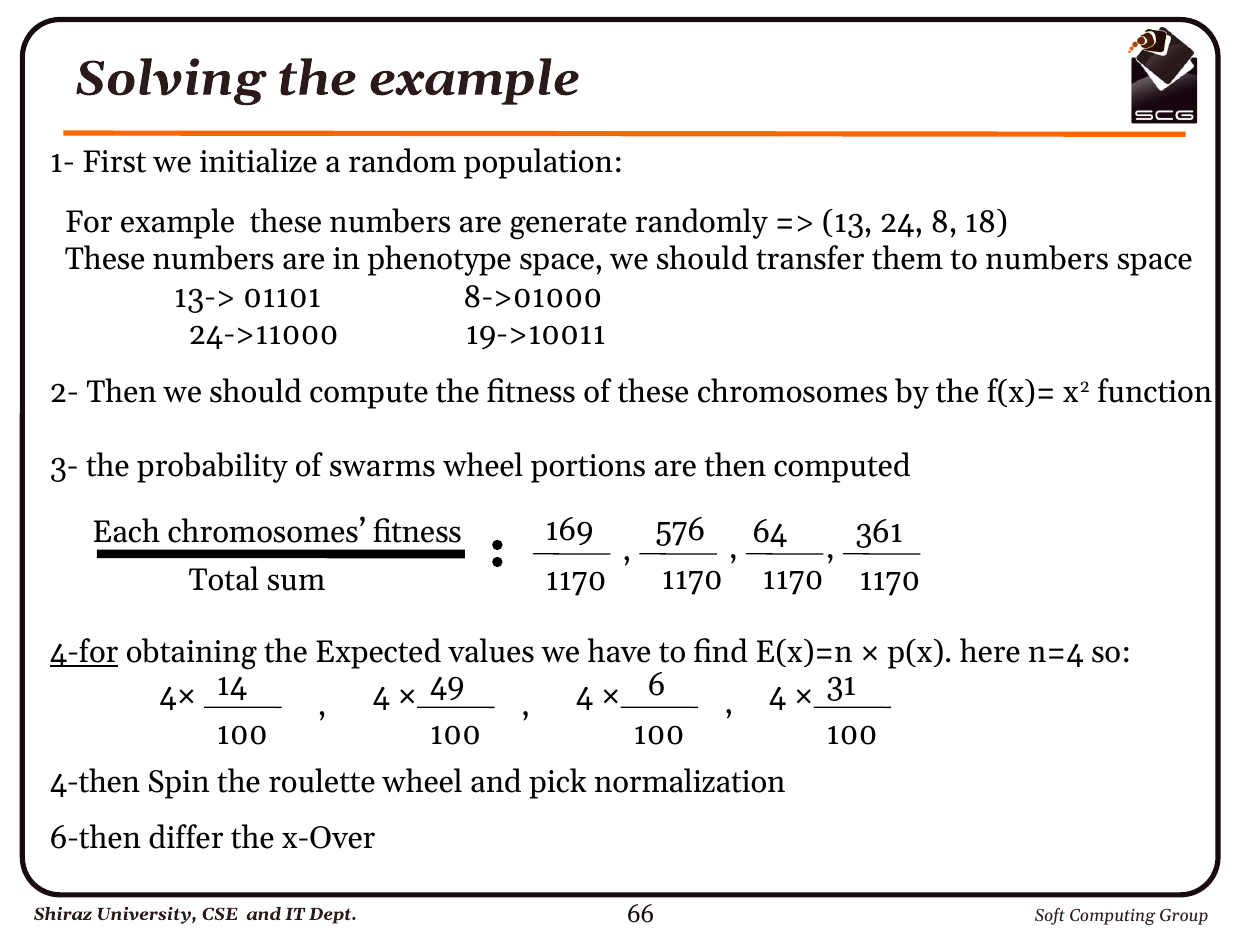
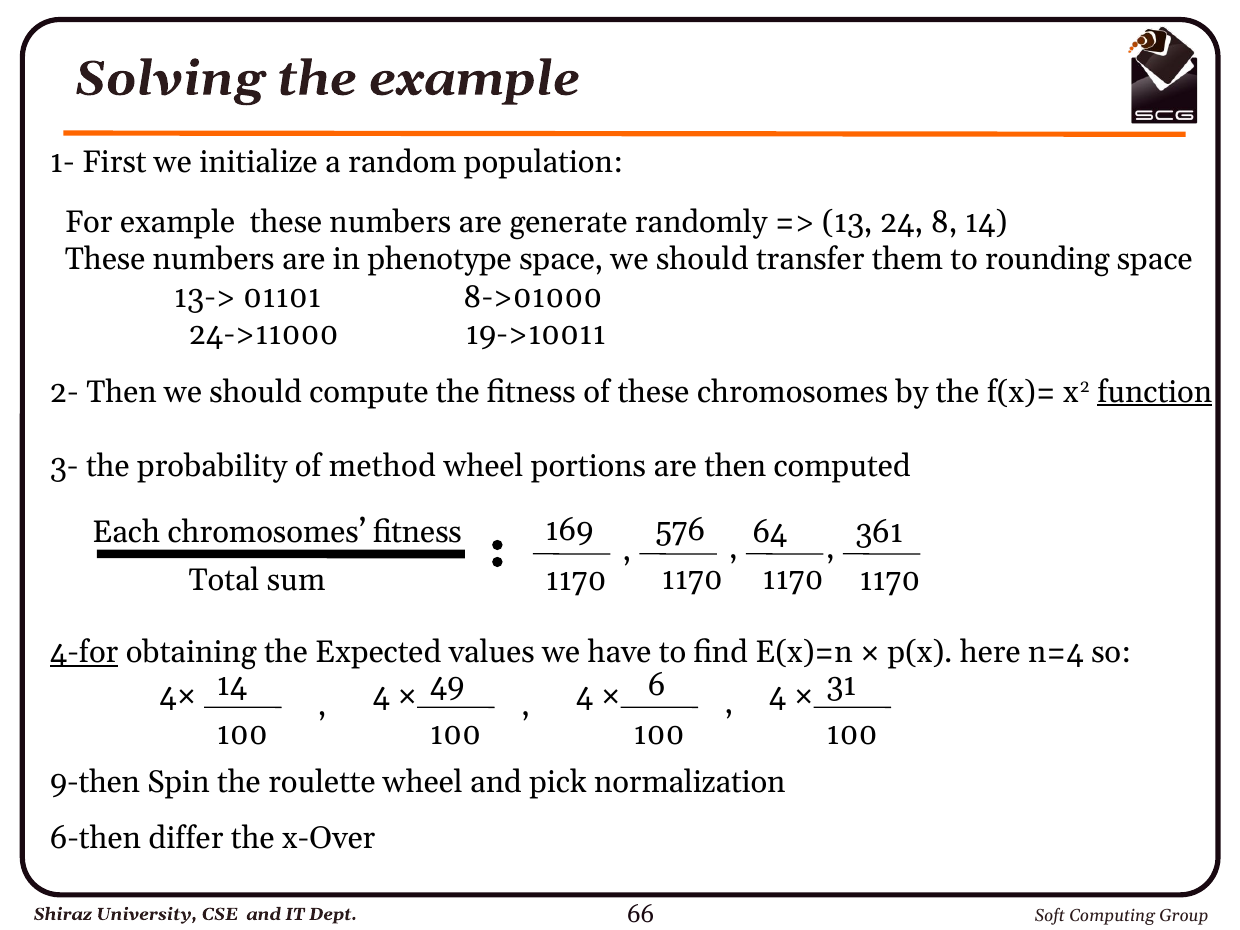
8 18: 18 -> 14
to numbers: numbers -> rounding
function underline: none -> present
swarms: swarms -> method
4-then: 4-then -> 9-then
